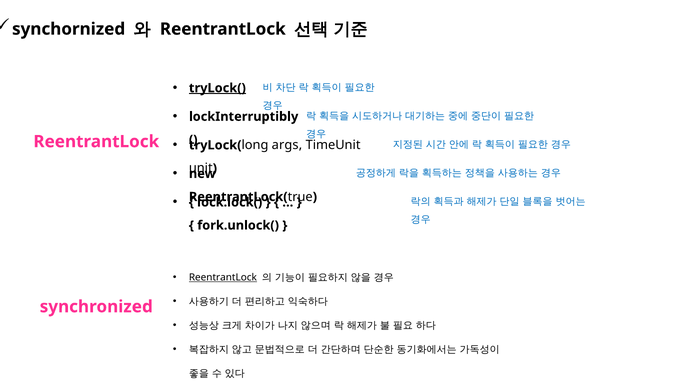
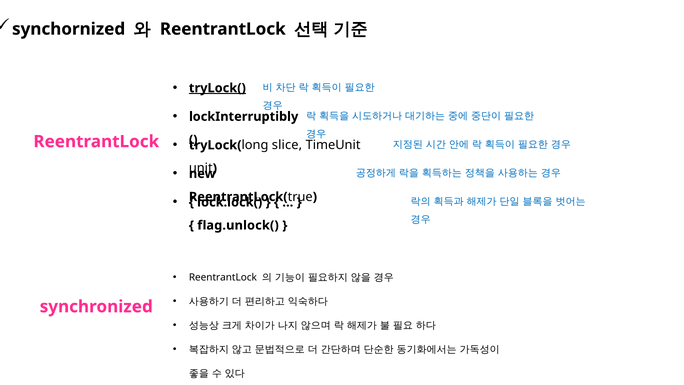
args: args -> slice
fork.unlock(: fork.unlock( -> flag.unlock(
ReentrantLock at (223, 277) underline: present -> none
